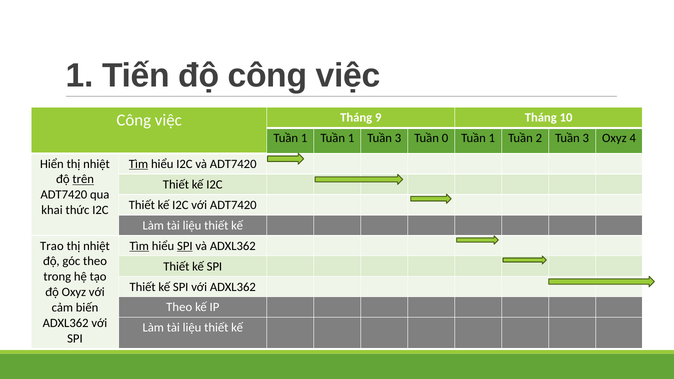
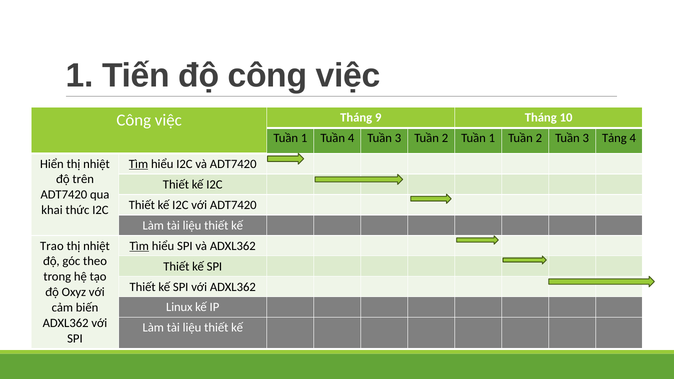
1 Tuần 1: 1 -> 4
3 Tuần 0: 0 -> 2
3 Oxyz: Oxyz -> Tảng
trên underline: present -> none
SPI at (185, 246) underline: present -> none
Theo at (179, 307): Theo -> Linux
